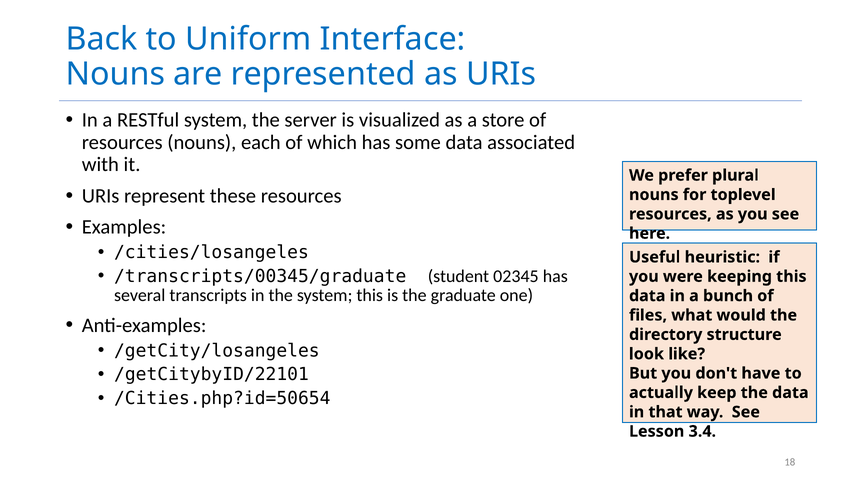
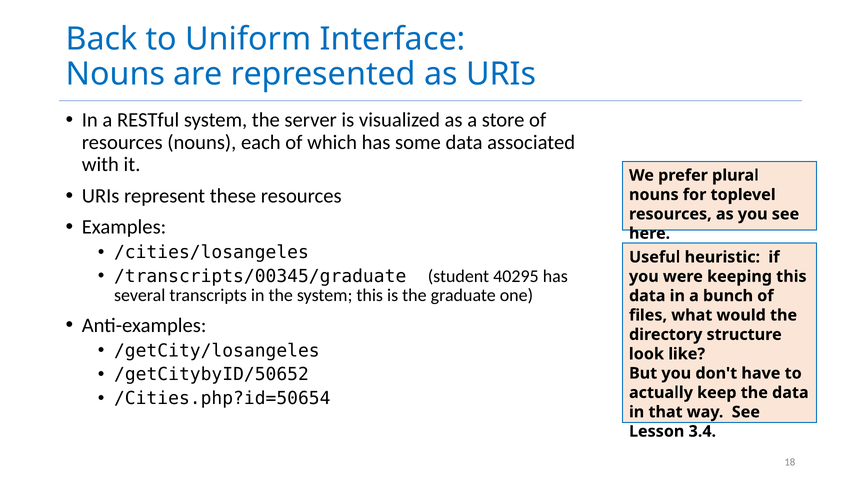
02345: 02345 -> 40295
/getCitybyID/22101: /getCitybyID/22101 -> /getCitybyID/50652
